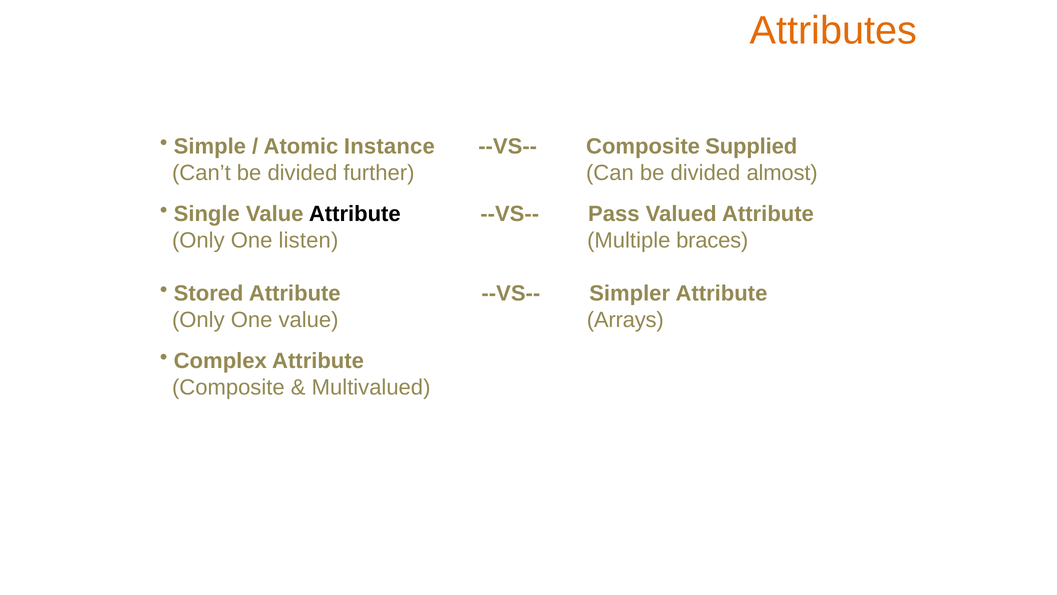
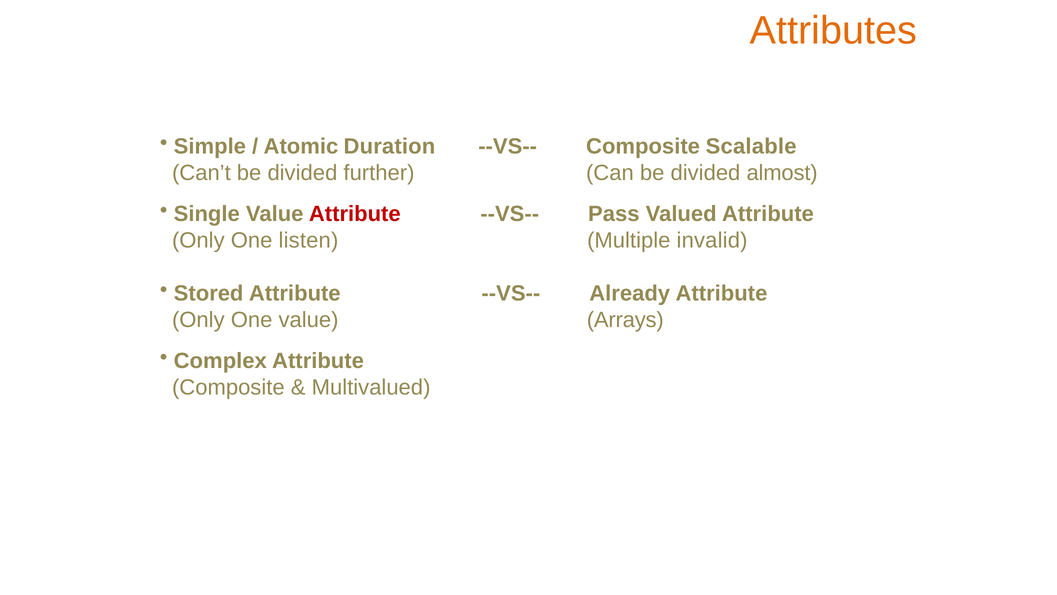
Instance: Instance -> Duration
Supplied: Supplied -> Scalable
Attribute at (355, 214) colour: black -> red
braces: braces -> invalid
Simpler: Simpler -> Already
